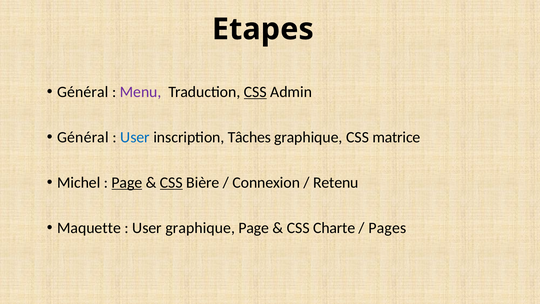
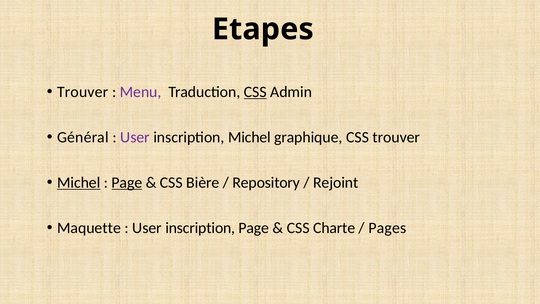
Général at (83, 92): Général -> Trouver
User at (135, 137) colour: blue -> purple
inscription Tâches: Tâches -> Michel
CSS matrice: matrice -> trouver
Michel at (79, 182) underline: none -> present
CSS at (171, 182) underline: present -> none
Connexion: Connexion -> Repository
Retenu: Retenu -> Rejoint
graphique at (200, 228): graphique -> inscription
